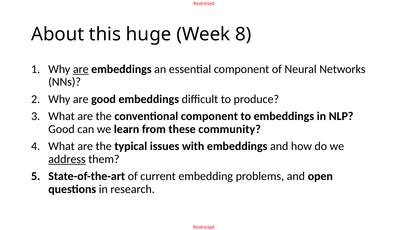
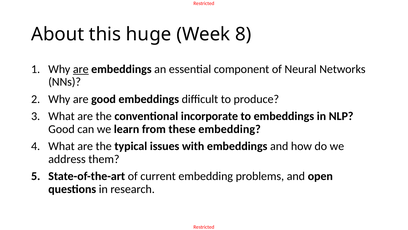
conventional component: component -> incorporate
these community: community -> embedding
address underline: present -> none
